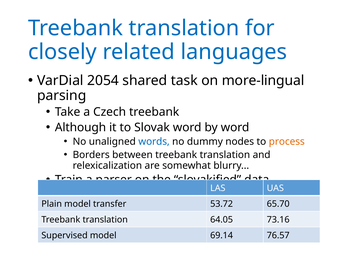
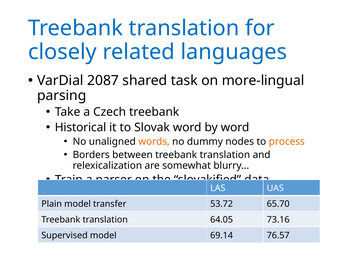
2054: 2054 -> 2087
Although: Although -> Historical
words colour: blue -> orange
